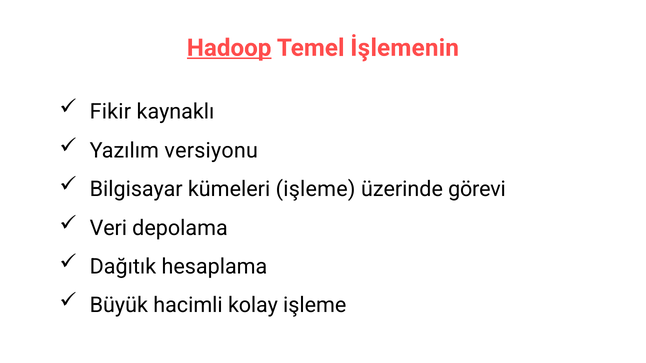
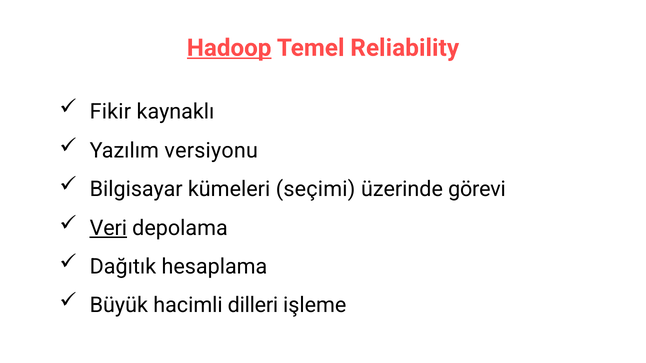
İşlemenin: İşlemenin -> Reliability
kümeleri işleme: işleme -> seçimi
Veri underline: none -> present
kolay: kolay -> dilleri
